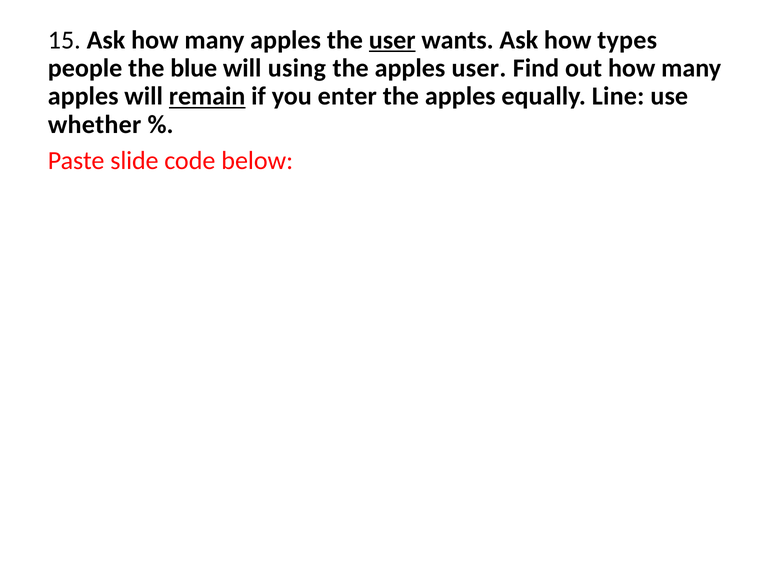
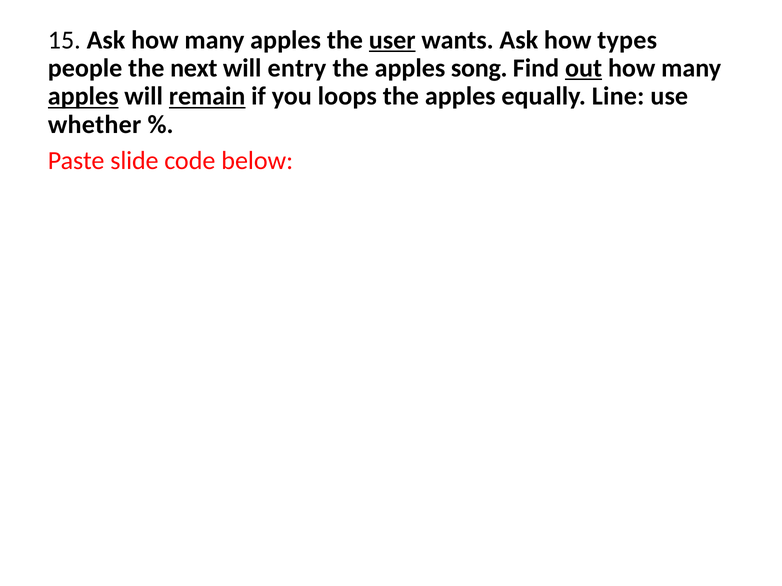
blue: blue -> next
using: using -> entry
apples user: user -> song
out underline: none -> present
apples at (83, 96) underline: none -> present
enter: enter -> loops
